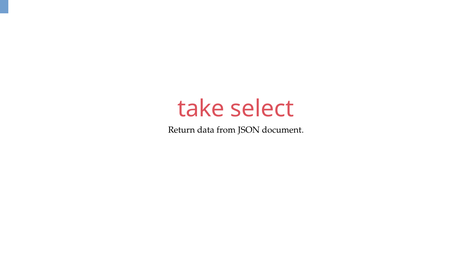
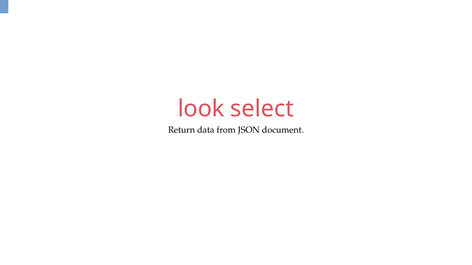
take: take -> look
